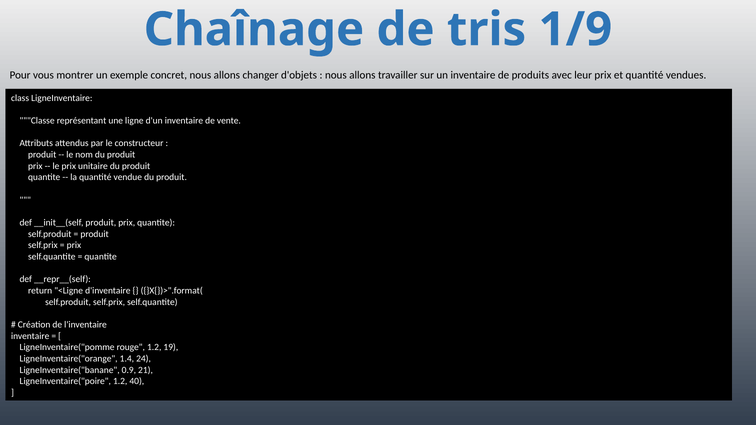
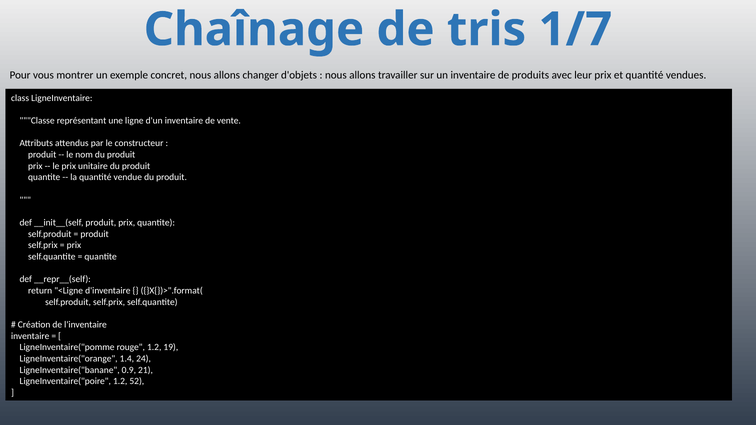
1/9: 1/9 -> 1/7
40: 40 -> 52
